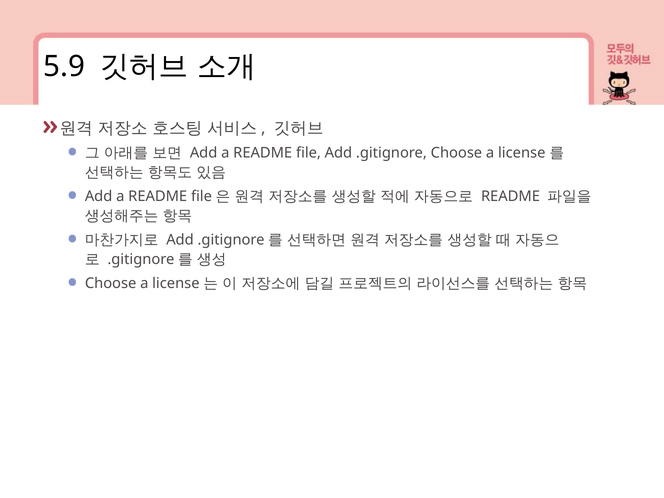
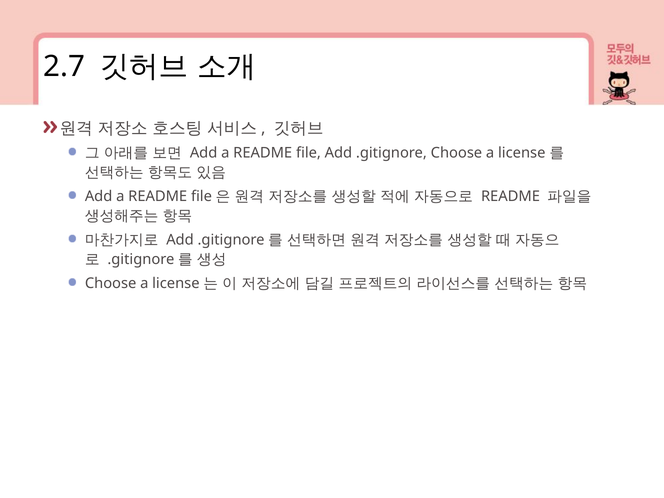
5.9: 5.9 -> 2.7
